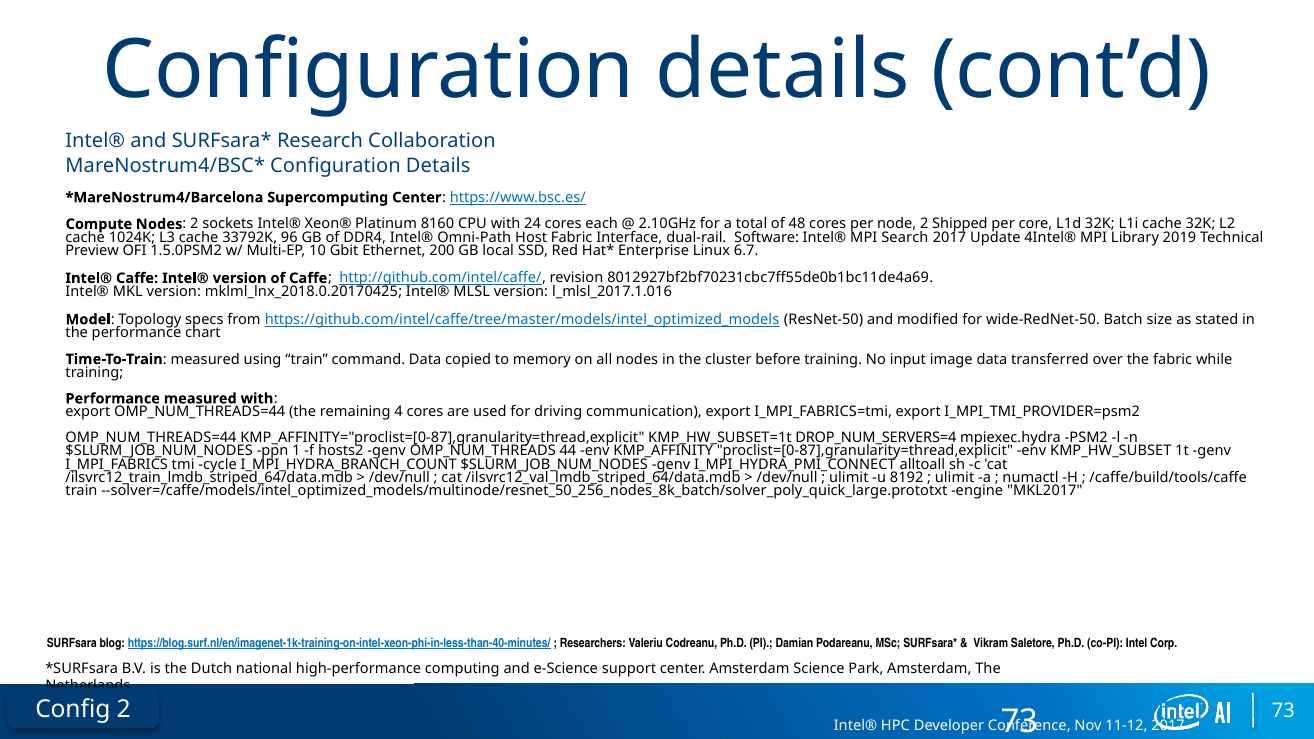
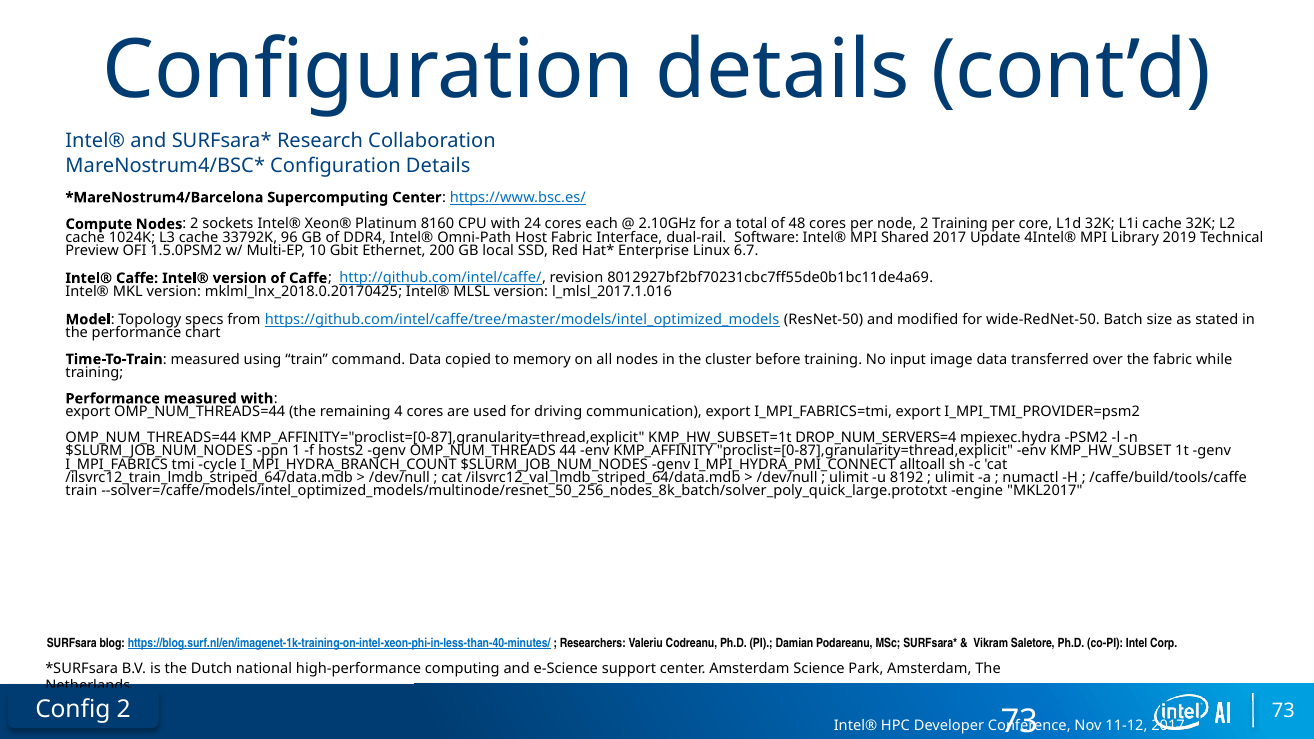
2 Shipped: Shipped -> Training
Search: Search -> Shared
